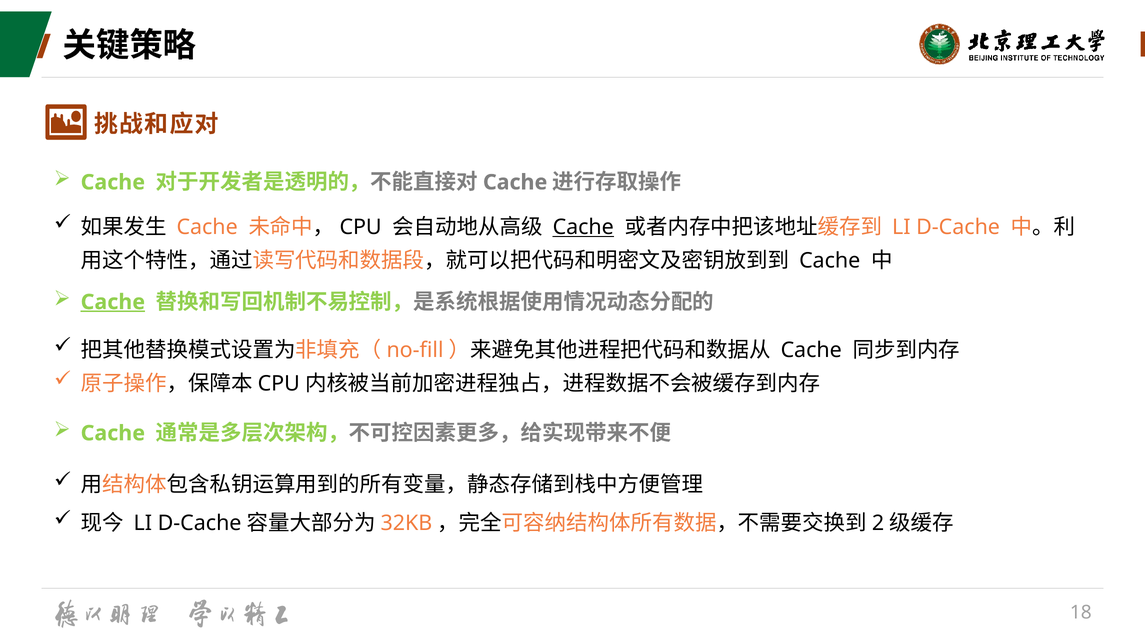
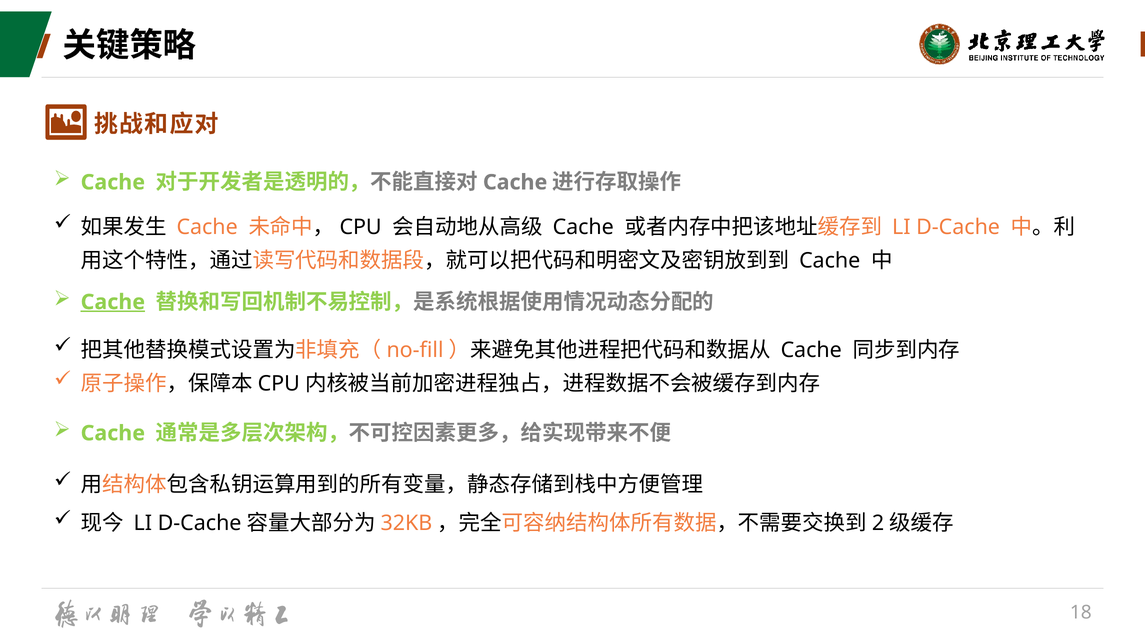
Cache at (583, 227) underline: present -> none
